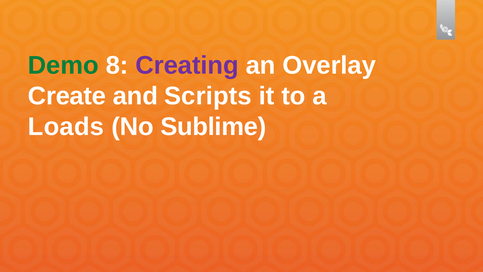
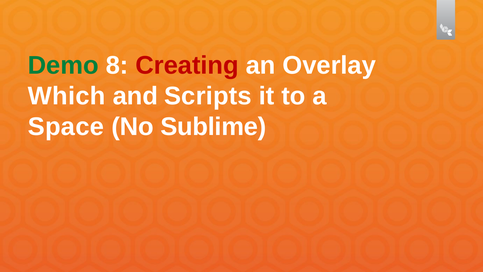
Creating colour: purple -> red
Create: Create -> Which
Loads: Loads -> Space
